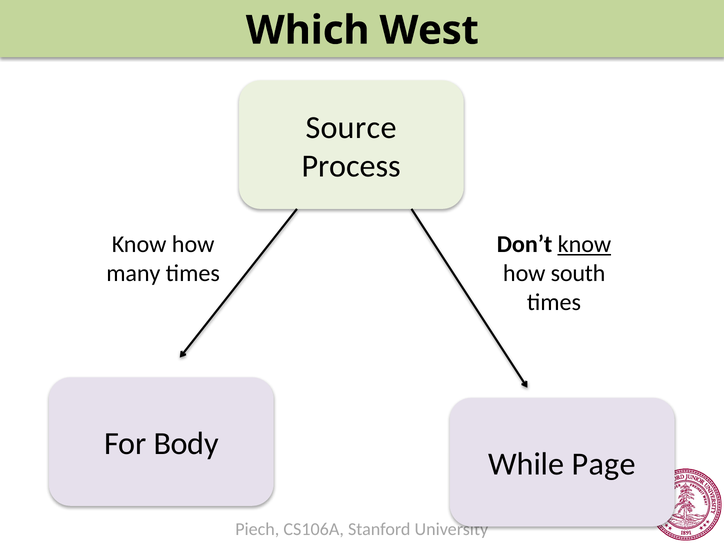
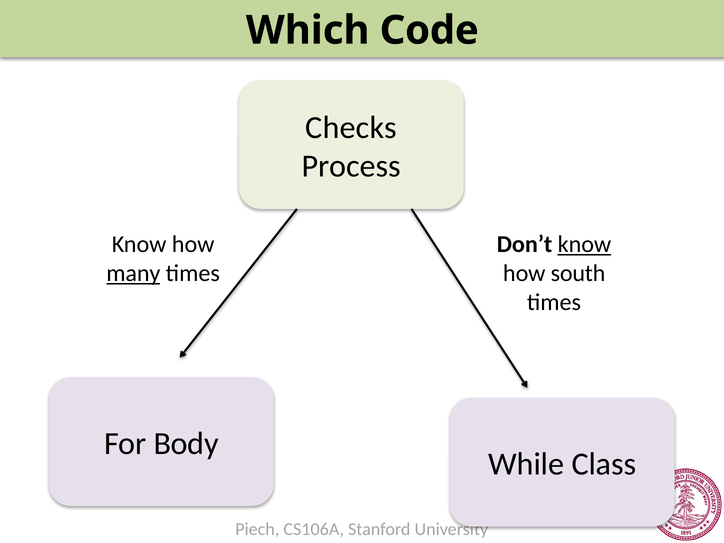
West: West -> Code
Source: Source -> Checks
many underline: none -> present
Page: Page -> Class
